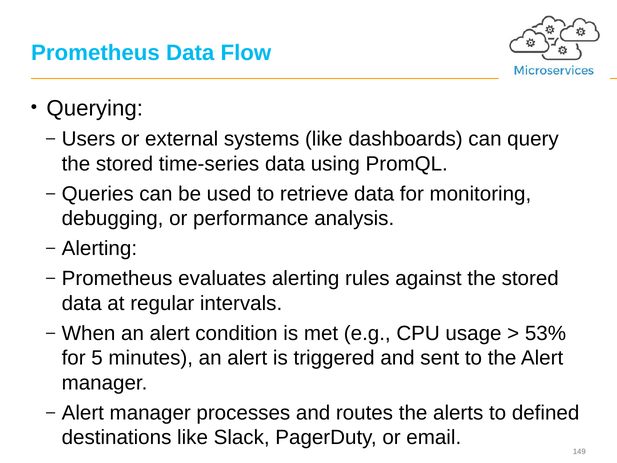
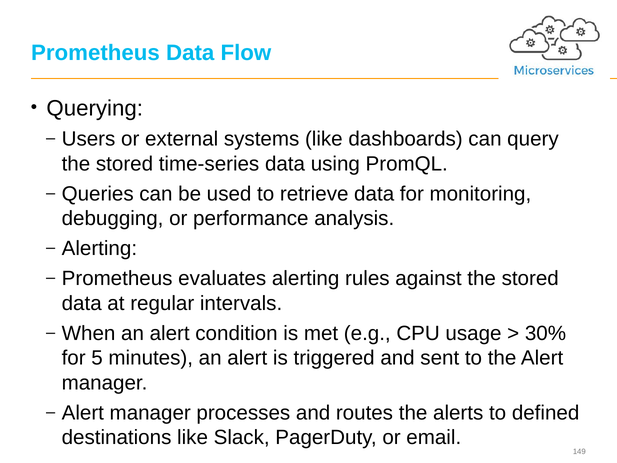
53%: 53% -> 30%
